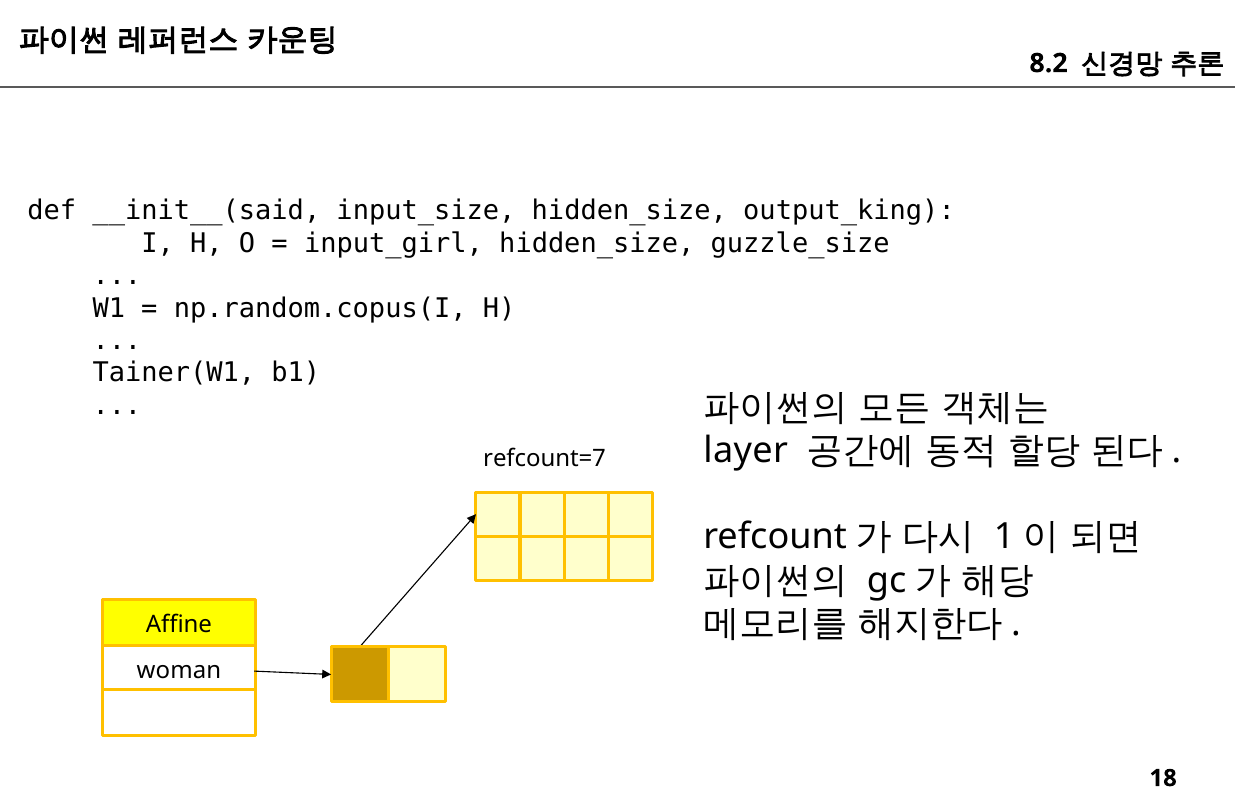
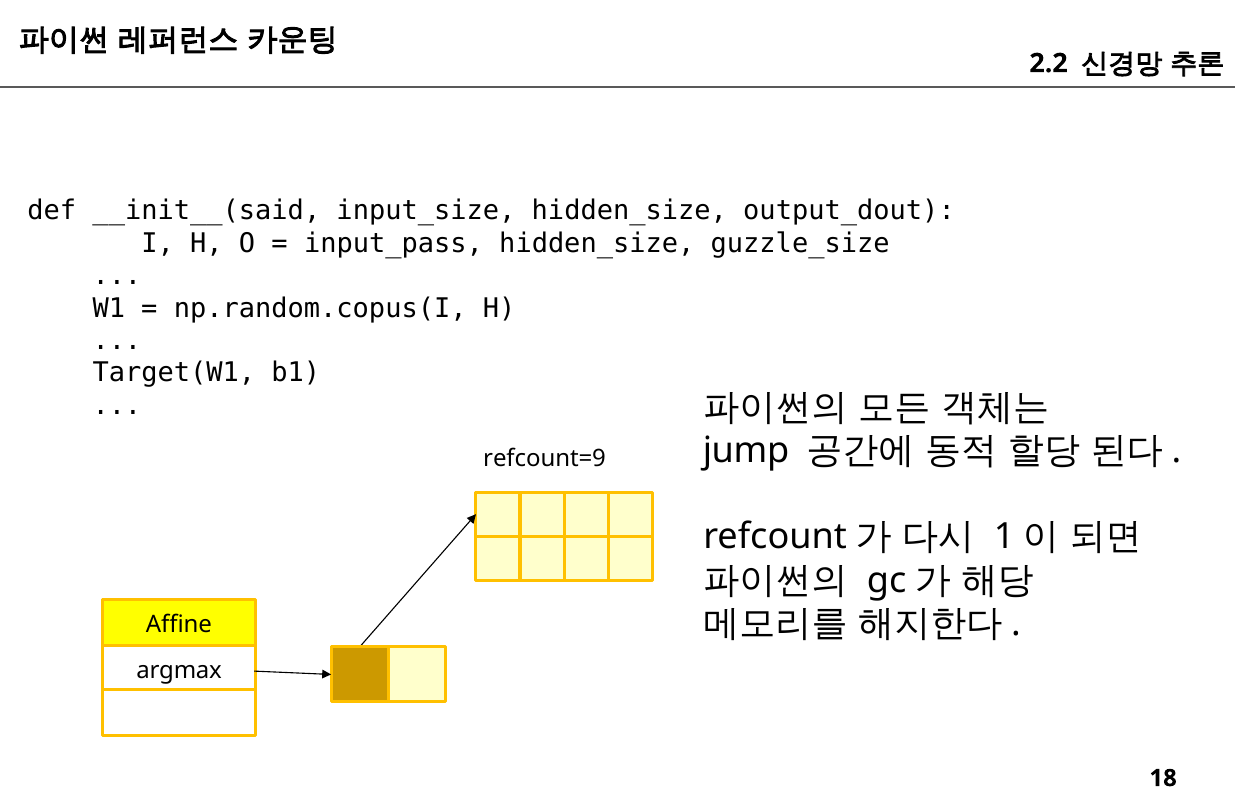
8.2: 8.2 -> 2.2
output_king: output_king -> output_dout
input_girl: input_girl -> input_pass
Tainer(W1: Tainer(W1 -> Target(W1
layer: layer -> jump
refcount=7: refcount=7 -> refcount=9
woman: woman -> argmax
